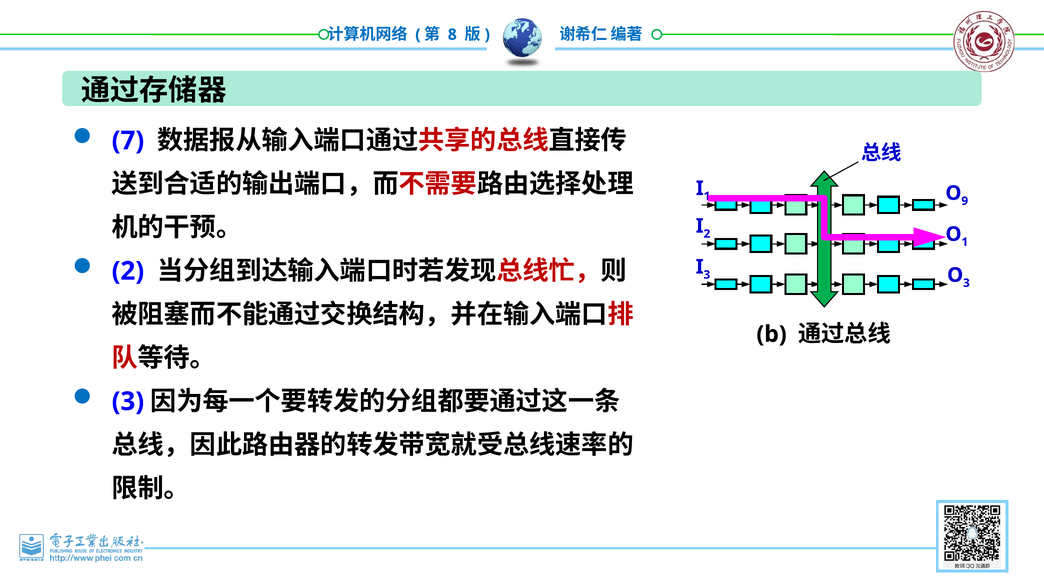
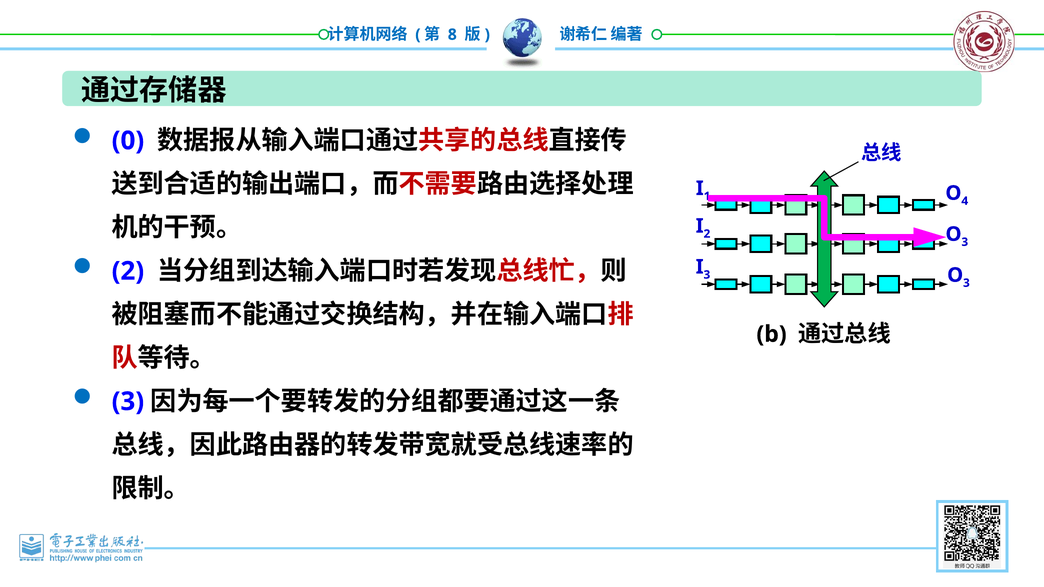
7: 7 -> 0
9: 9 -> 4
1 at (965, 242): 1 -> 3
